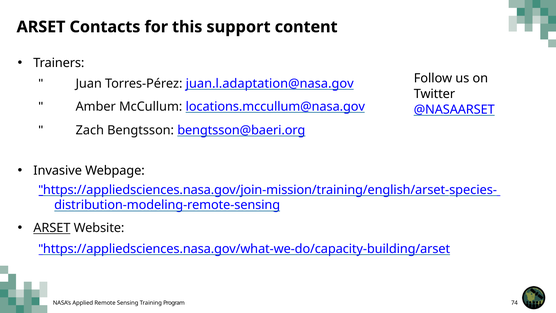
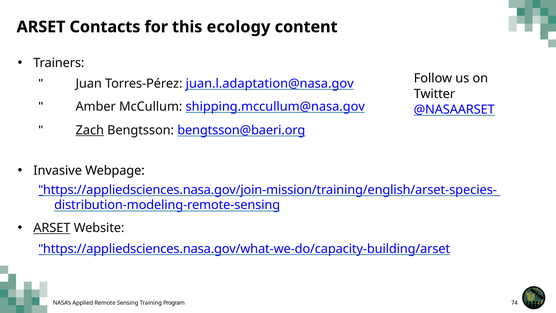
support: support -> ecology
locations.mccullum@nasa.gov: locations.mccullum@nasa.gov -> shipping.mccullum@nasa.gov
Zach underline: none -> present
